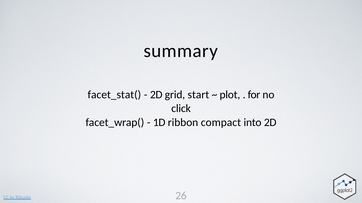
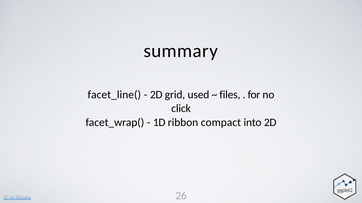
facet_stat(: facet_stat( -> facet_line(
start: start -> used
plot: plot -> files
